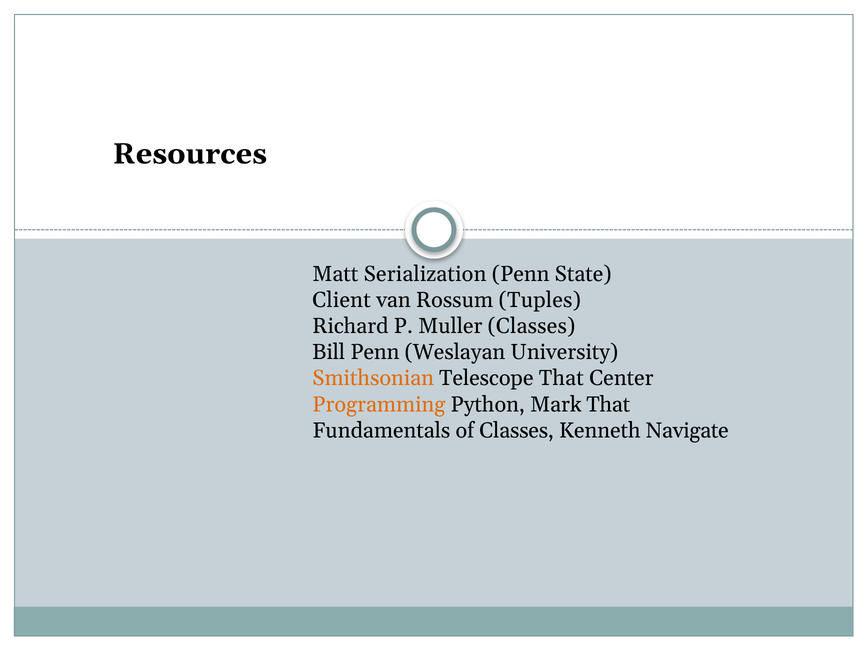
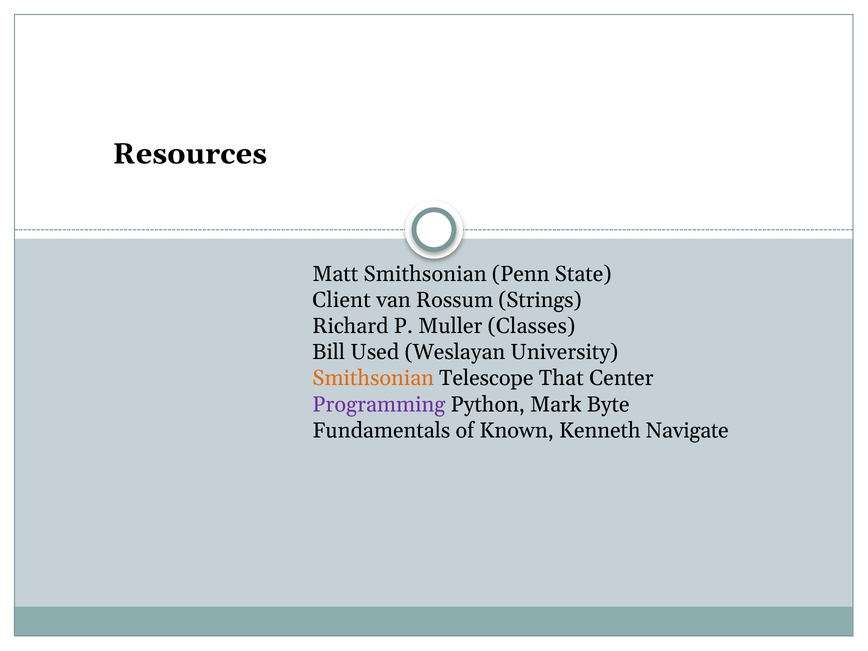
Matt Serialization: Serialization -> Smithsonian
Tuples: Tuples -> Strings
Bill Penn: Penn -> Used
Programming colour: orange -> purple
Mark That: That -> Byte
of Classes: Classes -> Known
